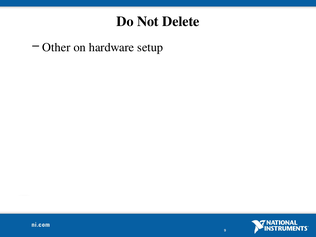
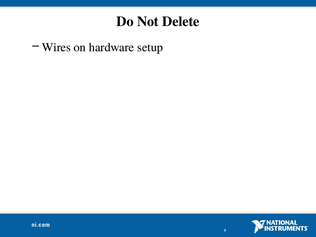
Other: Other -> Wires
